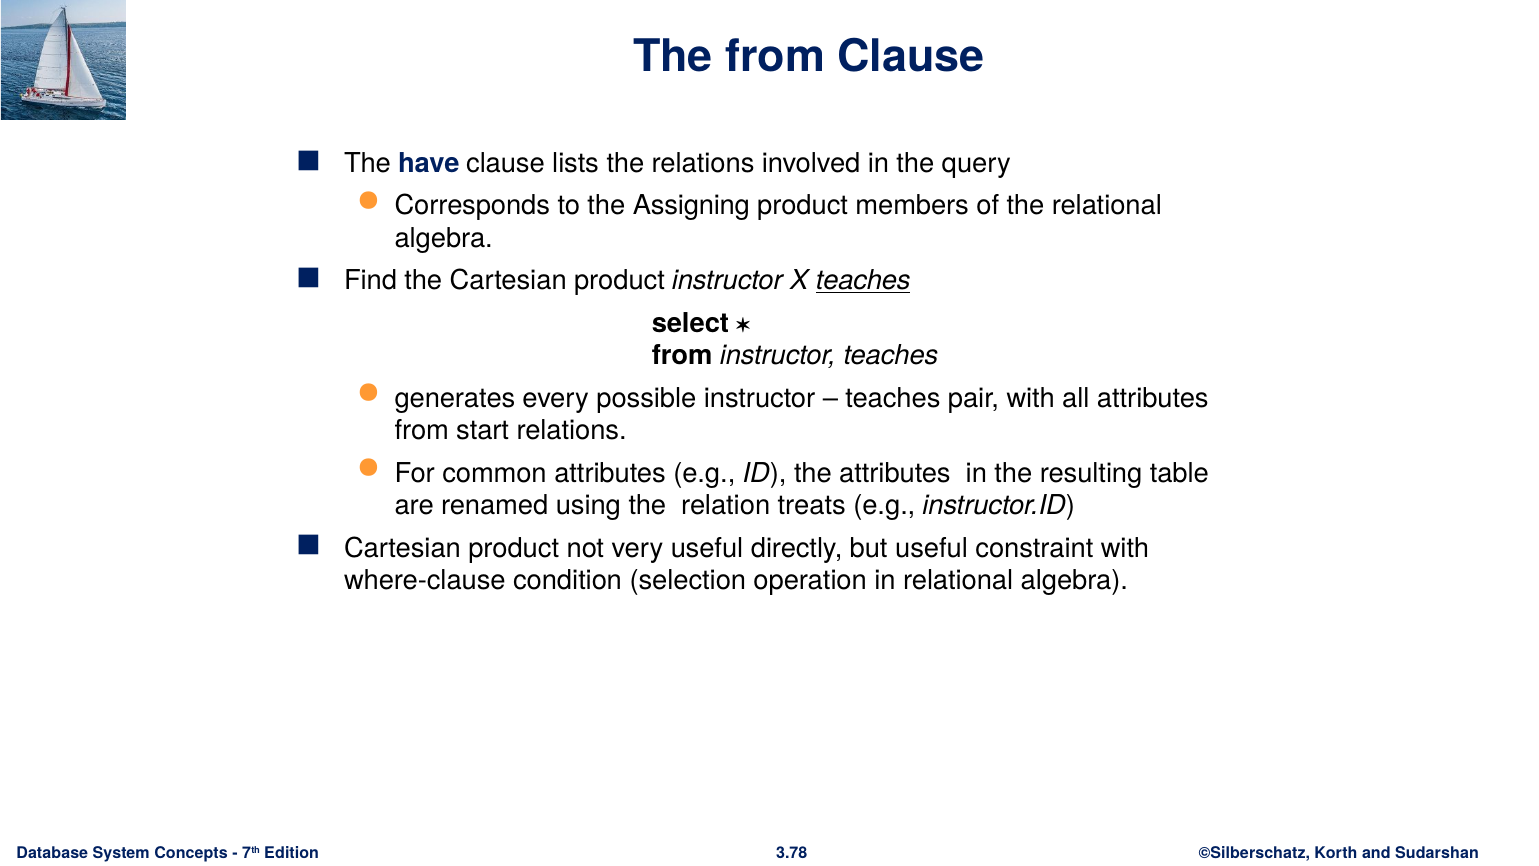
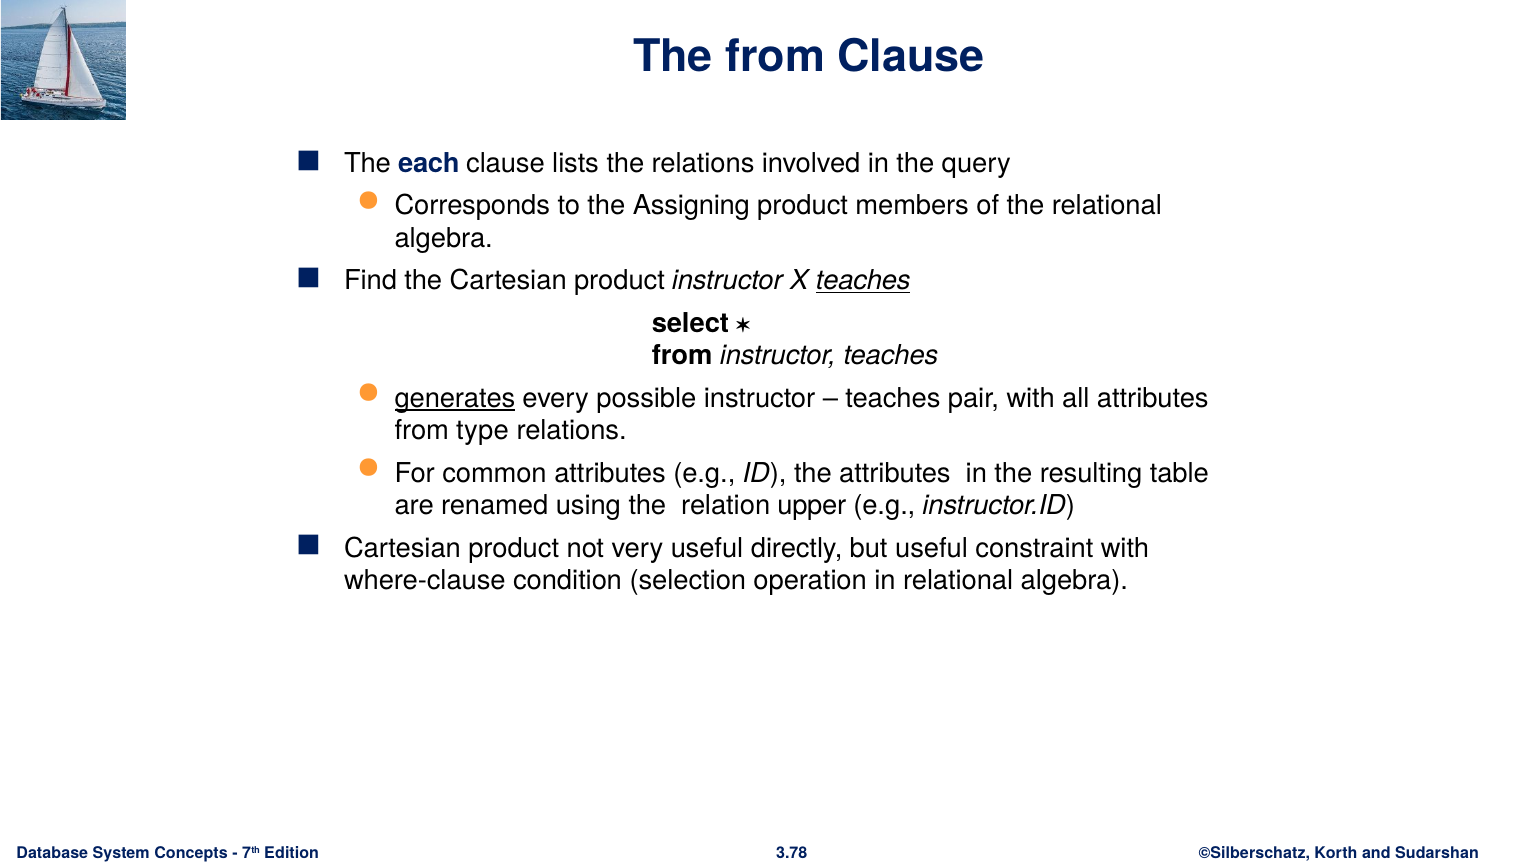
have: have -> each
generates underline: none -> present
start: start -> type
treats: treats -> upper
